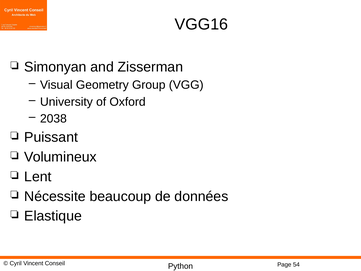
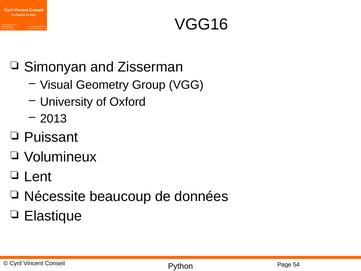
2038: 2038 -> 2013
